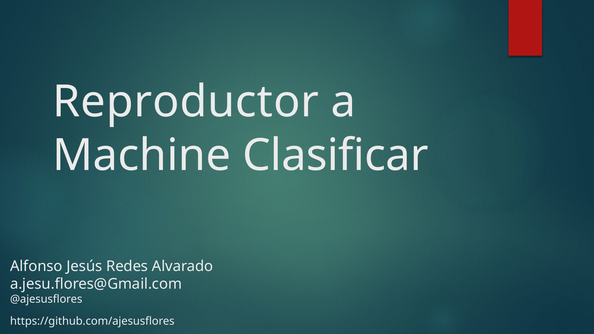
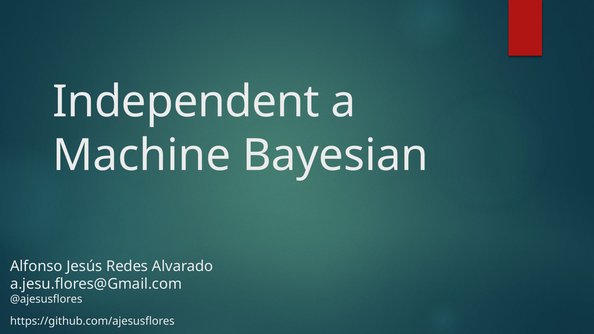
Reproductor: Reproductor -> Independent
Clasificar: Clasificar -> Bayesian
